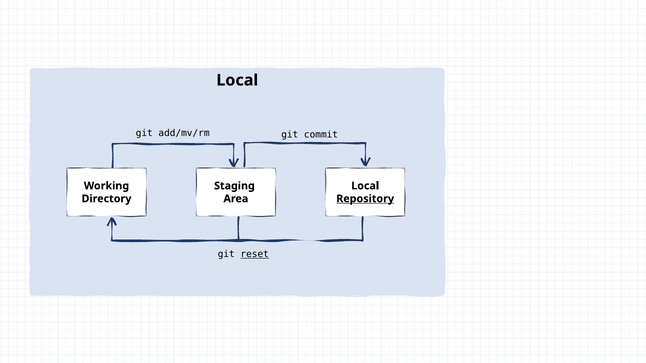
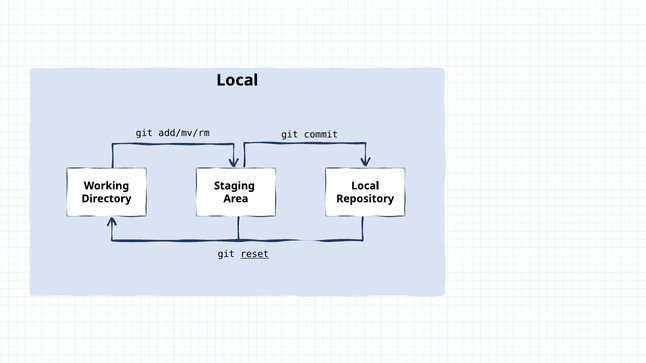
Repository underline: present -> none
